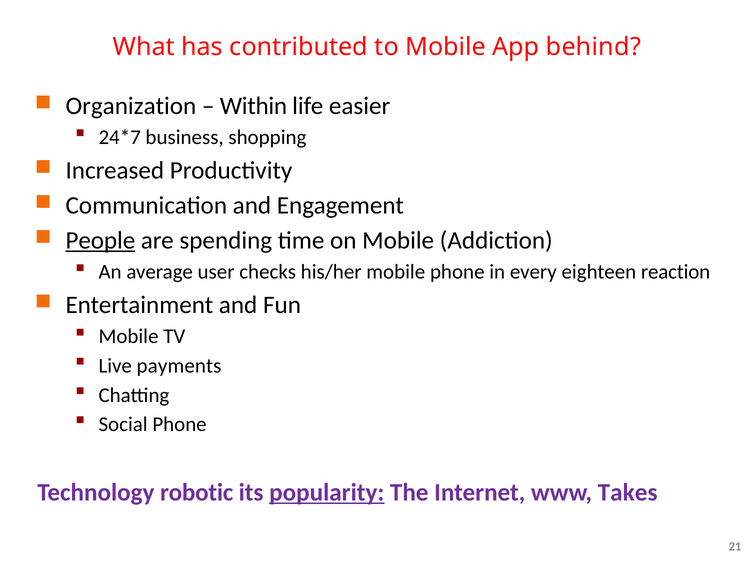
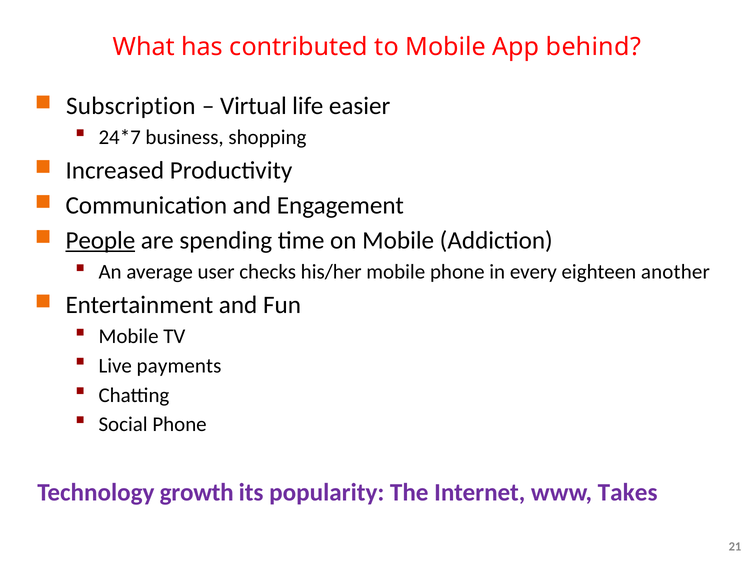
Organization: Organization -> Subscription
Within: Within -> Virtual
reaction: reaction -> another
robotic: robotic -> growth
popularity underline: present -> none
